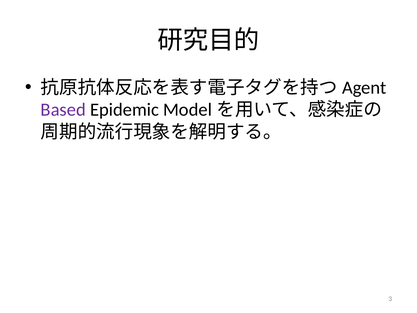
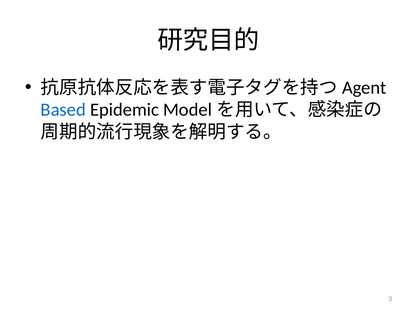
Based colour: purple -> blue
